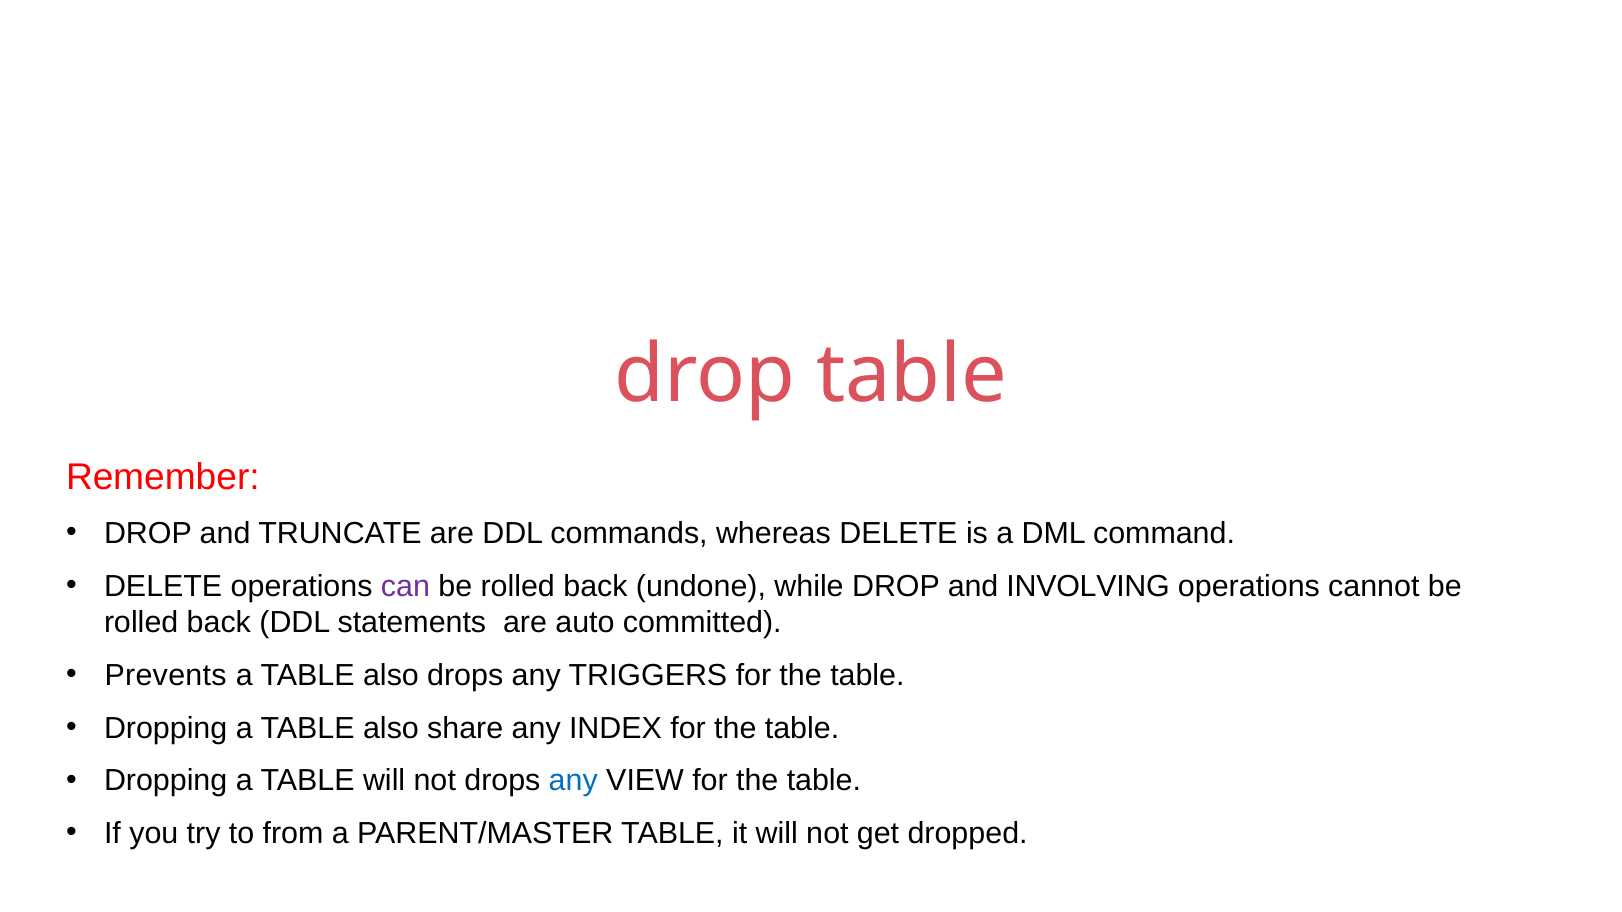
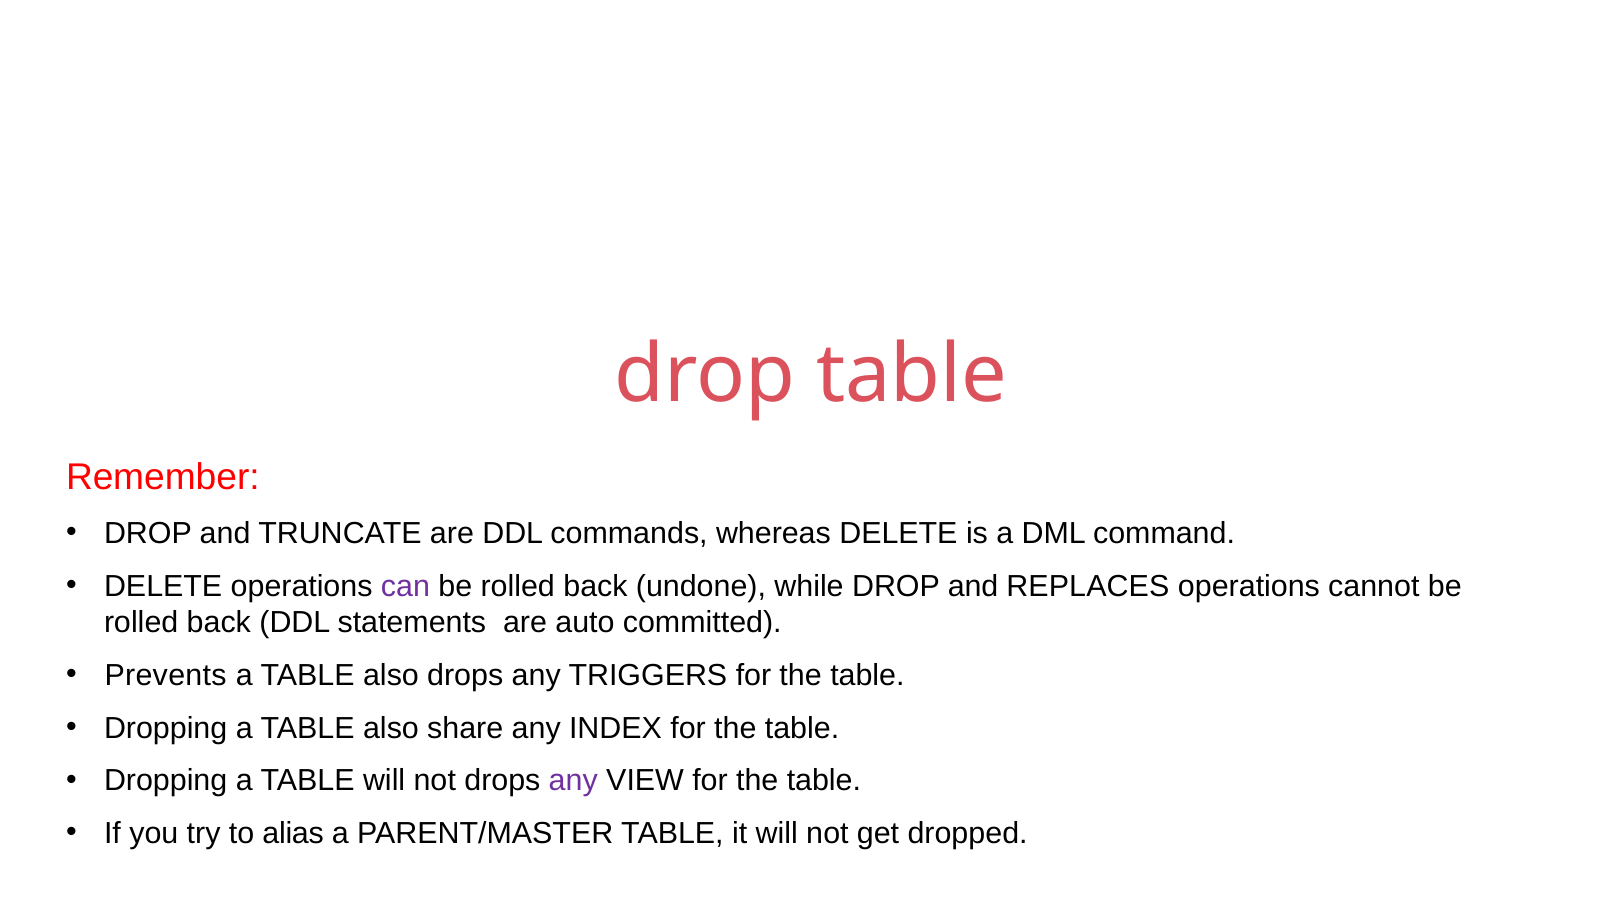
INVOLVING: INVOLVING -> REPLACES
any at (573, 781) colour: blue -> purple
from: from -> alias
